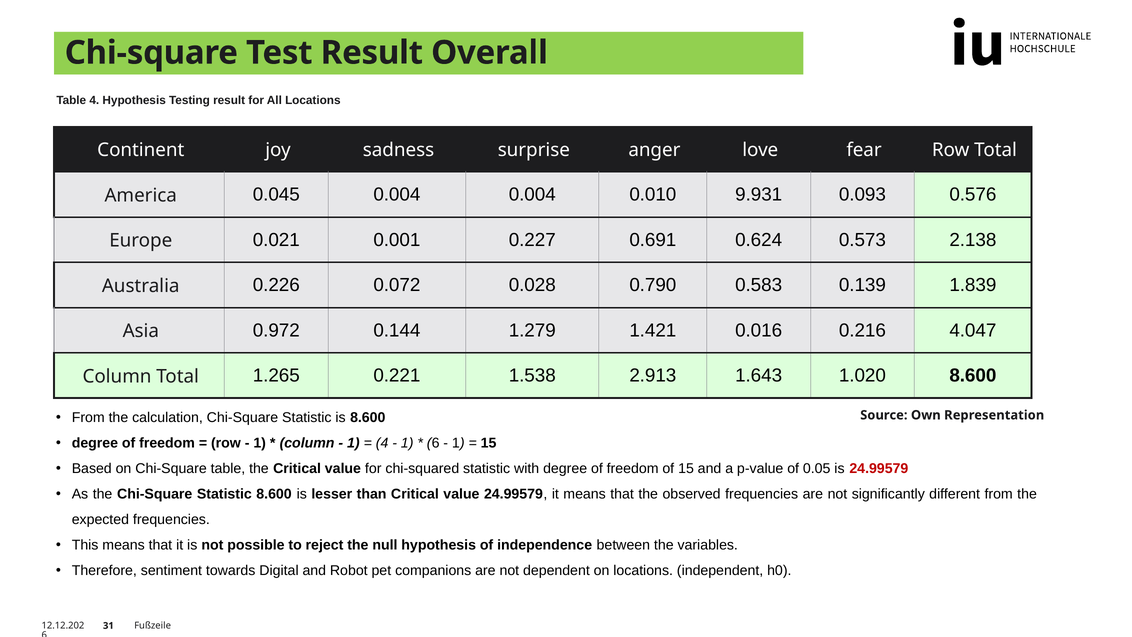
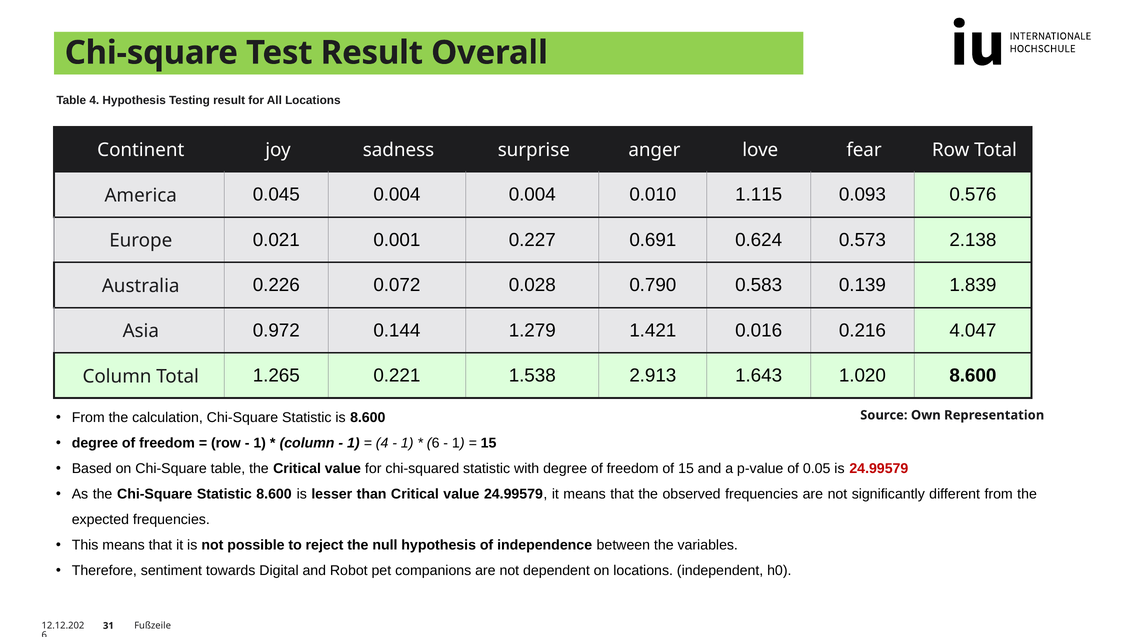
9.931: 9.931 -> 1.115
